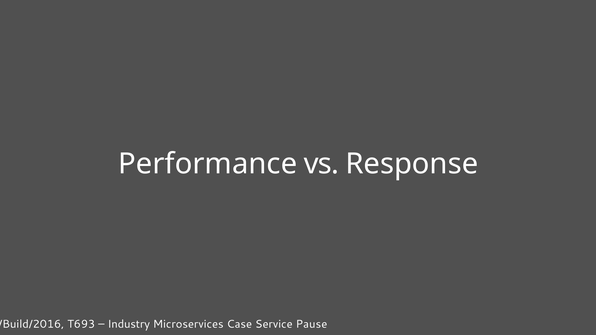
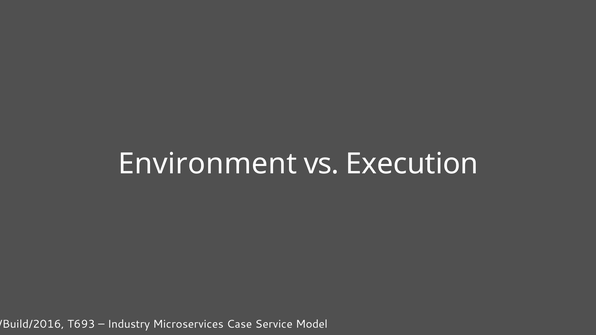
Performance: Performance -> Environment
Response: Response -> Execution
Pause: Pause -> Model
